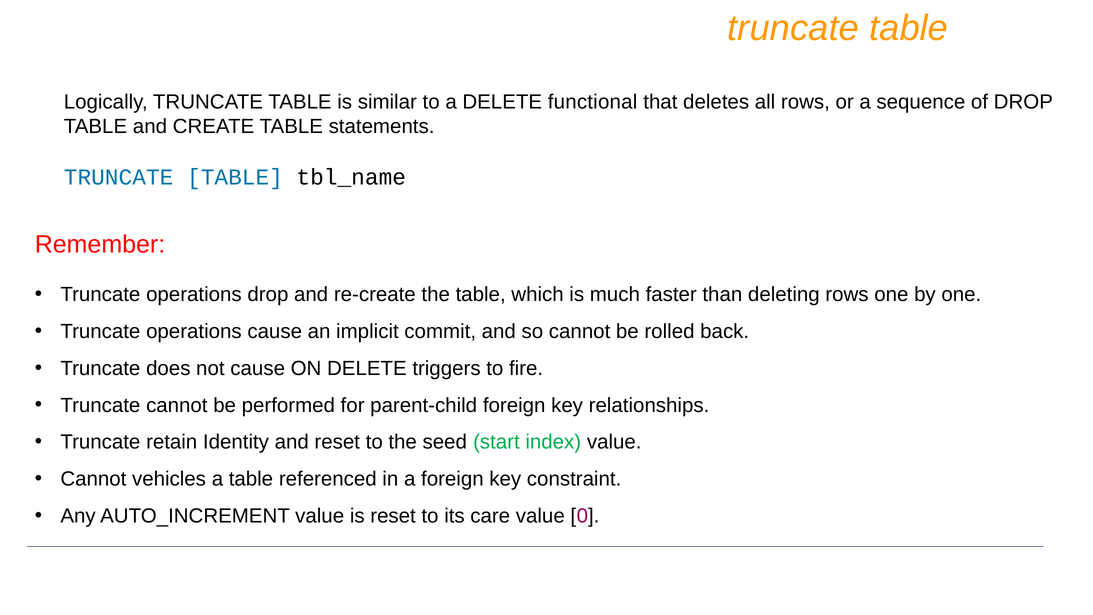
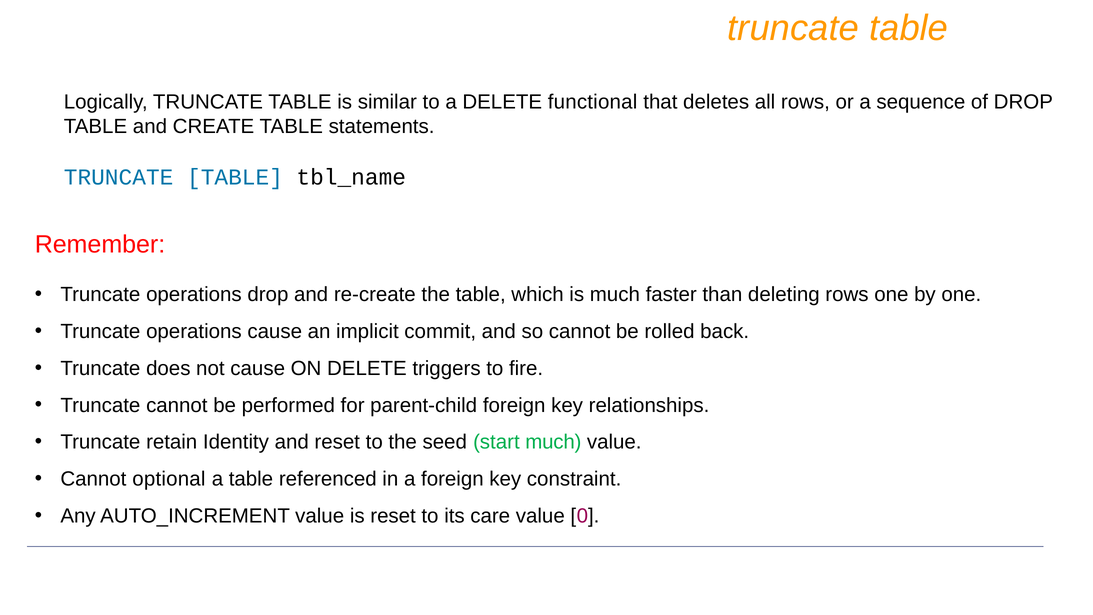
start index: index -> much
vehicles: vehicles -> optional
